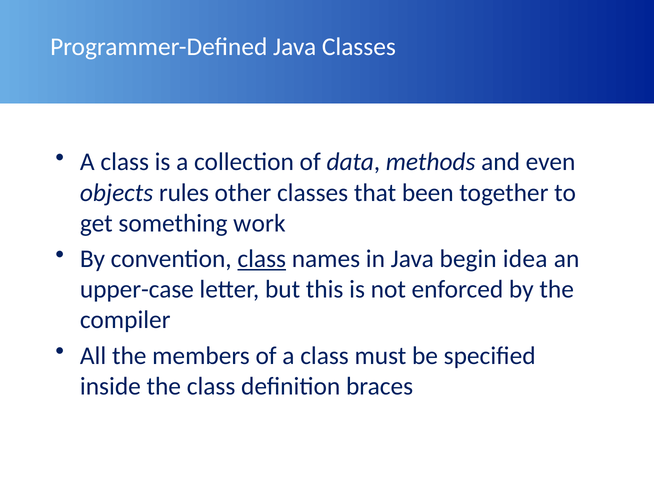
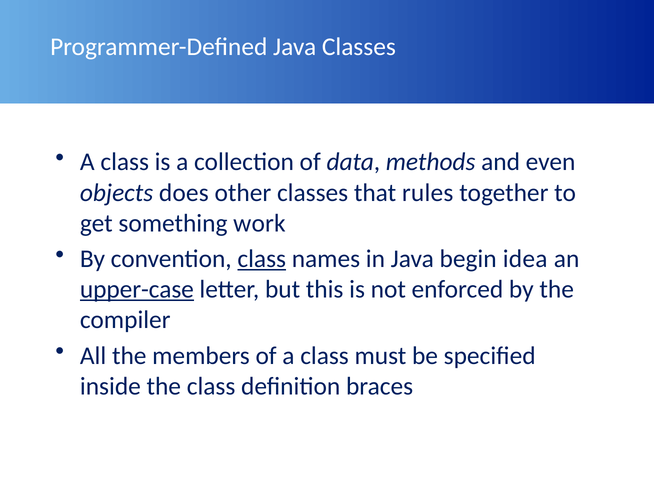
rules: rules -> does
been: been -> rules
upper-case underline: none -> present
